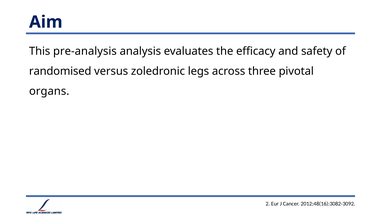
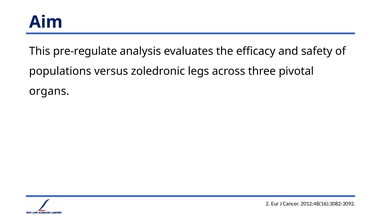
pre-analysis: pre-analysis -> pre-regulate
randomised: randomised -> populations
